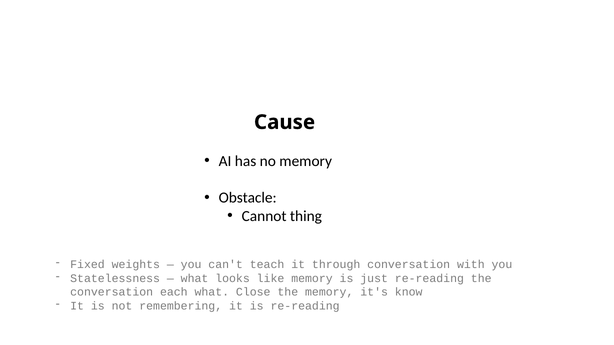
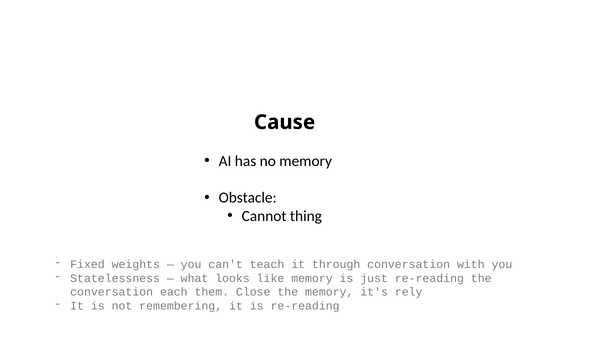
each what: what -> them
know: know -> rely
